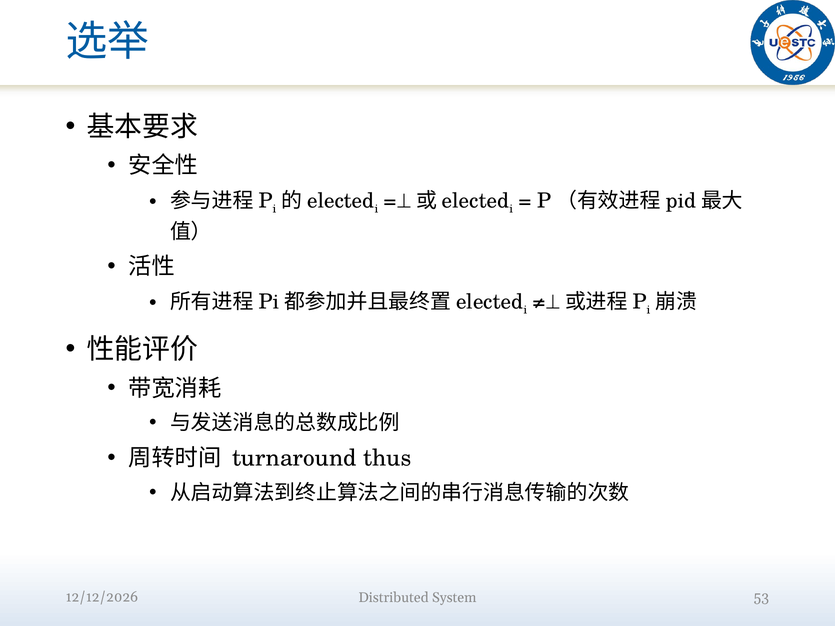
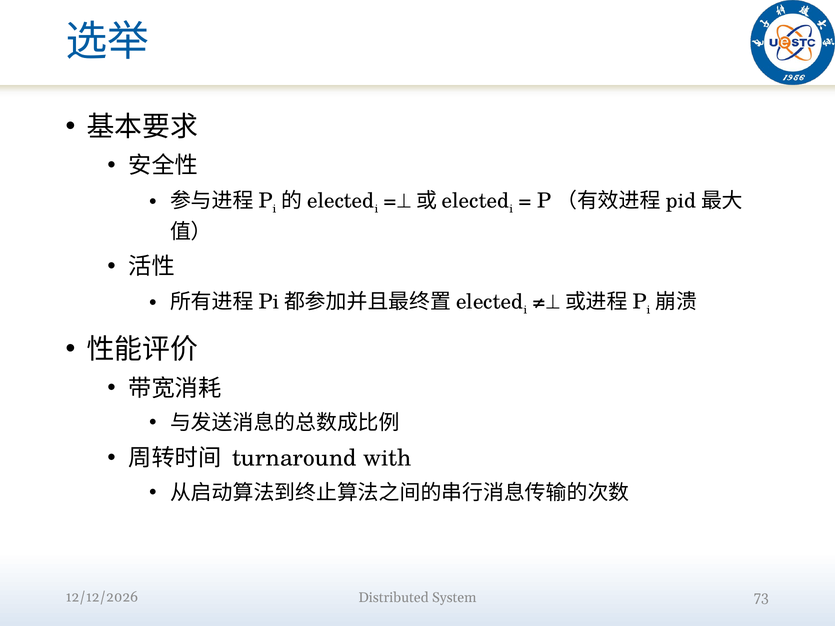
thus: thus -> with
53: 53 -> 73
